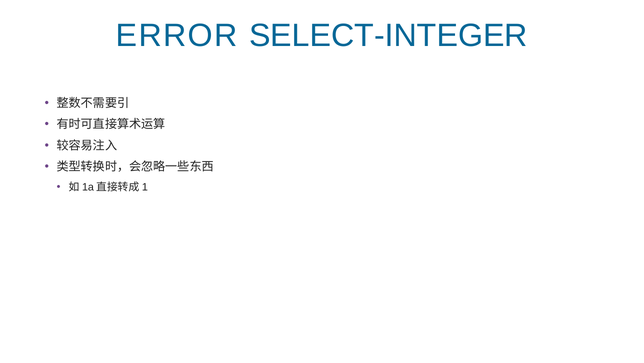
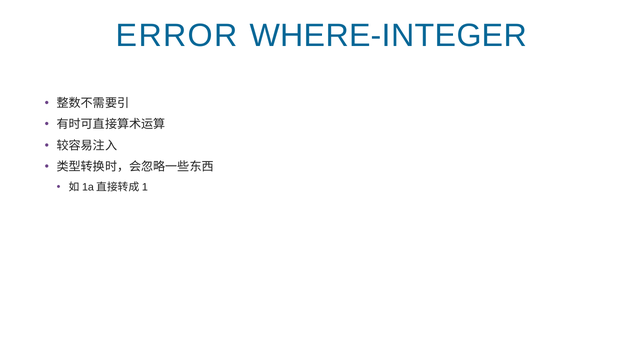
SELECT-INTEGER: SELECT-INTEGER -> WHERE-INTEGER
